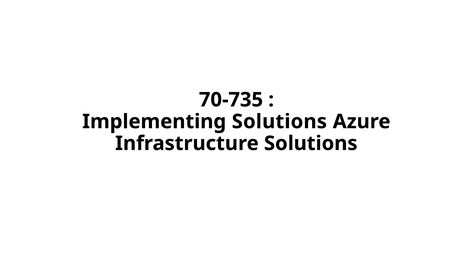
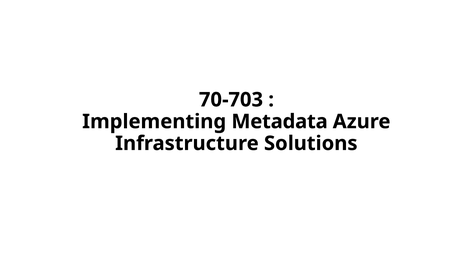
70-735: 70-735 -> 70-703
Implementing Solutions: Solutions -> Metadata
